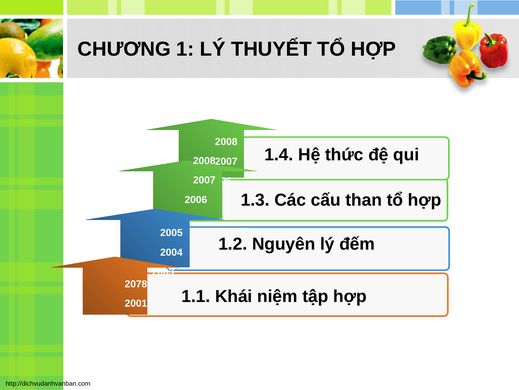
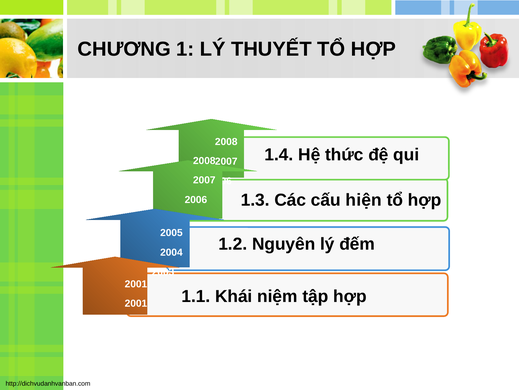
than: than -> hiện
2078 at (136, 283): 2078 -> 2001
